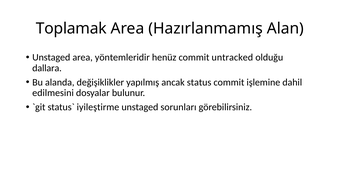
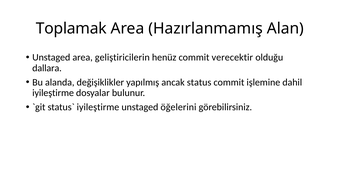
yöntemleridir: yöntemleridir -> geliştiricilerin
untracked: untracked -> verecektir
edilmesini at (53, 93): edilmesini -> iyileştirme
sorunları: sorunları -> öğelerini
